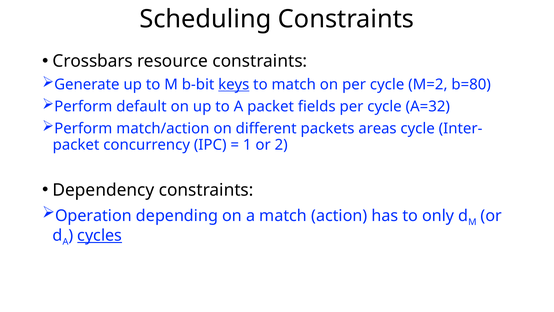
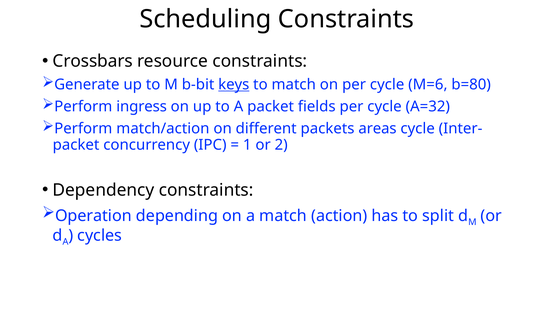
M=2: M=2 -> M=6
default: default -> ingress
only: only -> split
cycles underline: present -> none
